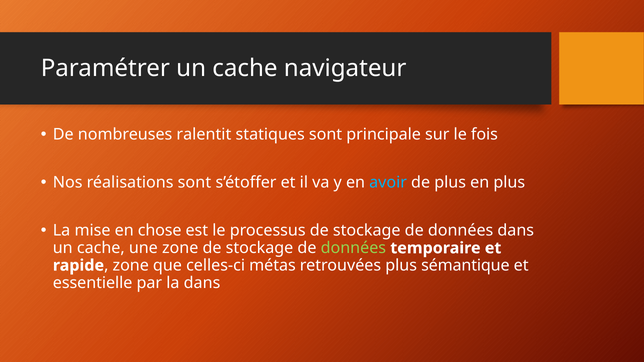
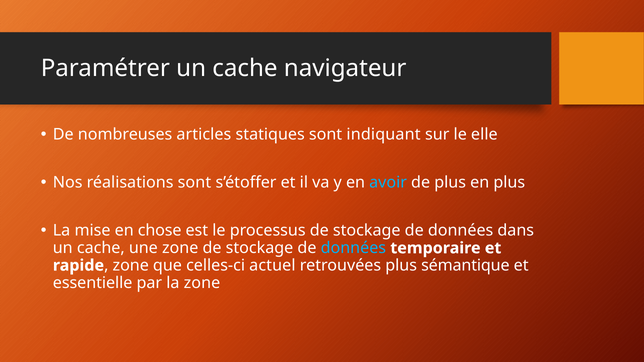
ralentit: ralentit -> articles
principale: principale -> indiquant
fois: fois -> elle
données at (353, 248) colour: light green -> light blue
métas: métas -> actuel
la dans: dans -> zone
